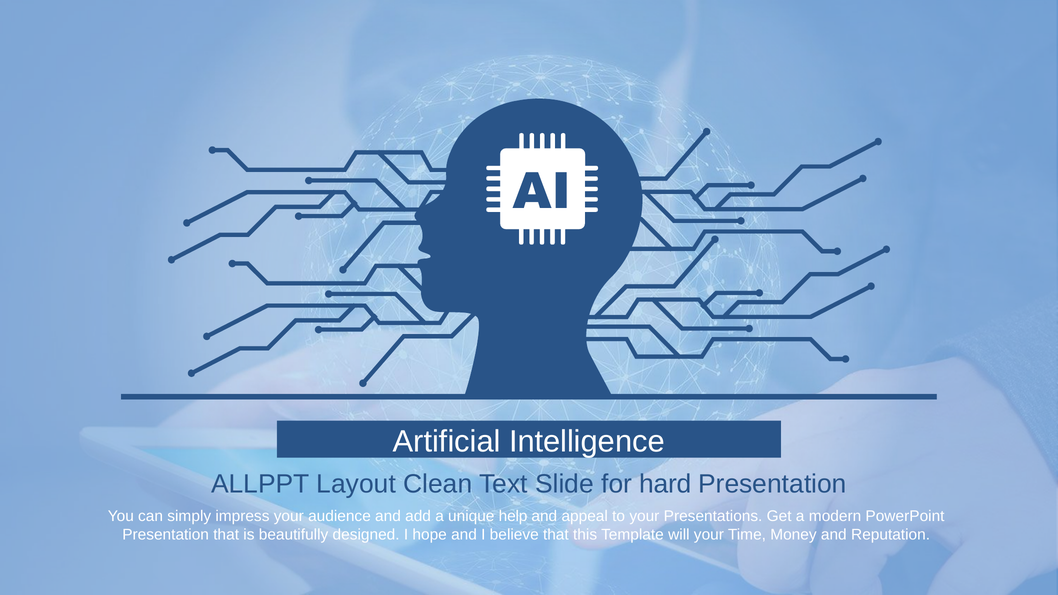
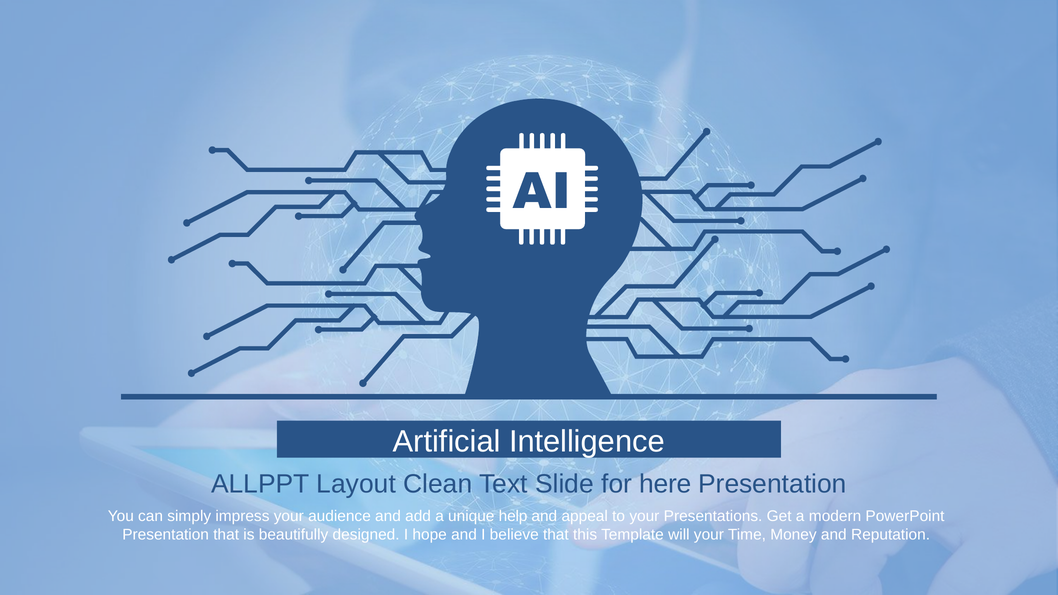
hard: hard -> here
